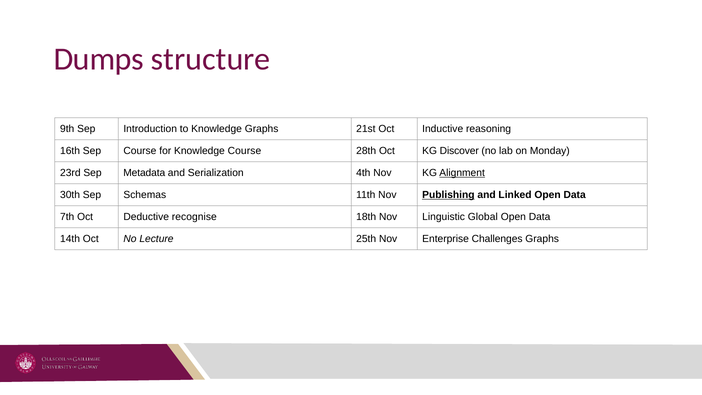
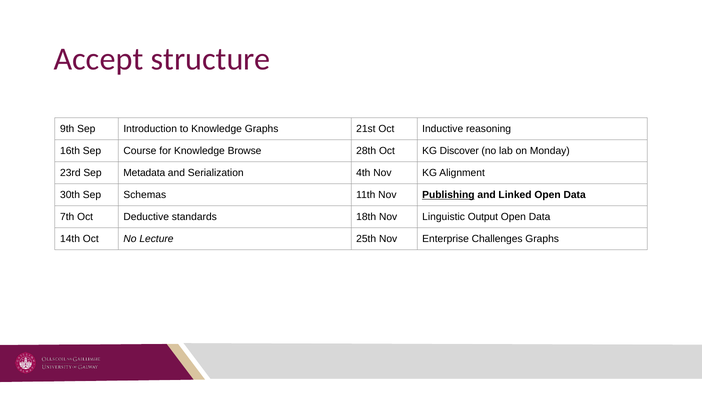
Dumps: Dumps -> Accept
Knowledge Course: Course -> Browse
Alignment underline: present -> none
recognise: recognise -> standards
Global: Global -> Output
